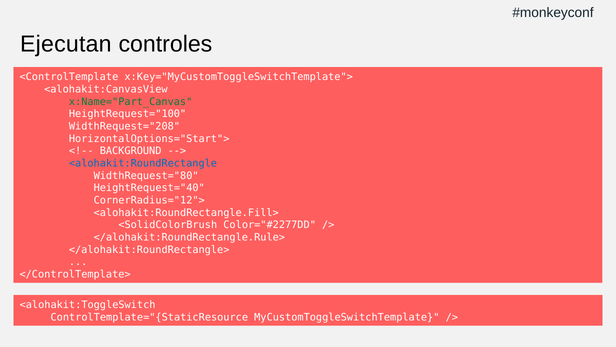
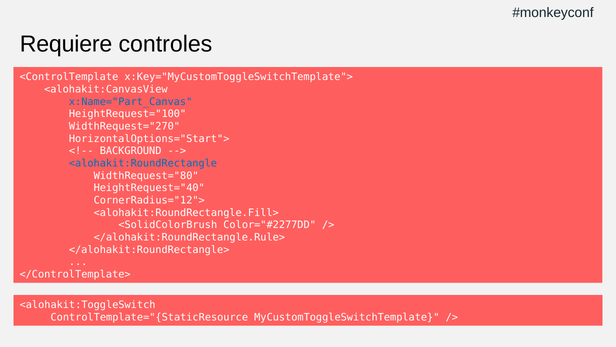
Ejecutan: Ejecutan -> Requiere
x:Name="Part_Canvas colour: green -> blue
WidthRequest="208: WidthRequest="208 -> WidthRequest="270
